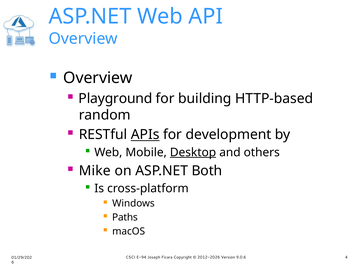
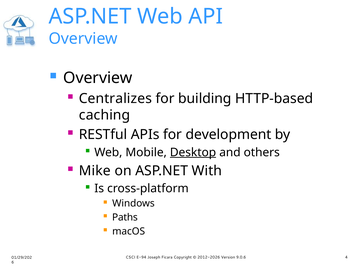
Playground: Playground -> Centralizes
random: random -> caching
APIs underline: present -> none
Both: Both -> With
